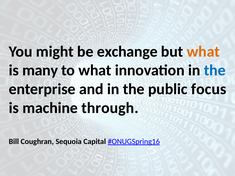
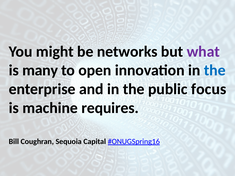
exchange: exchange -> networks
what at (203, 52) colour: orange -> purple
to what: what -> open
through: through -> requires
